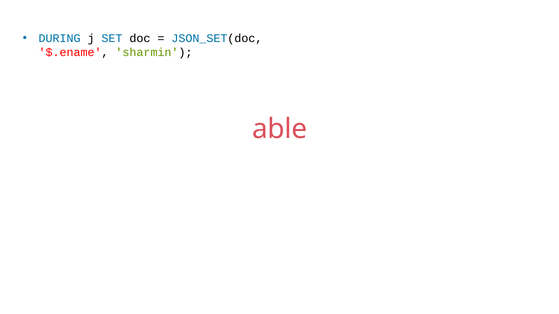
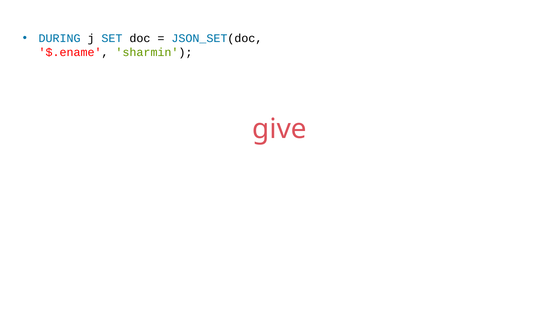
able: able -> give
